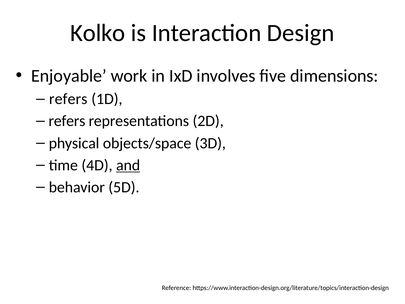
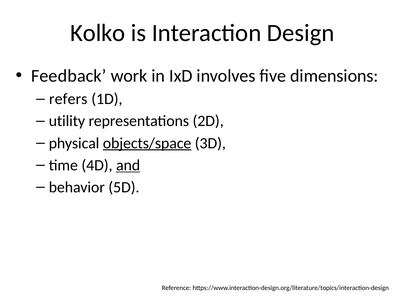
Enjoyable: Enjoyable -> Feedback
refers at (67, 121): refers -> utility
objects/space underline: none -> present
